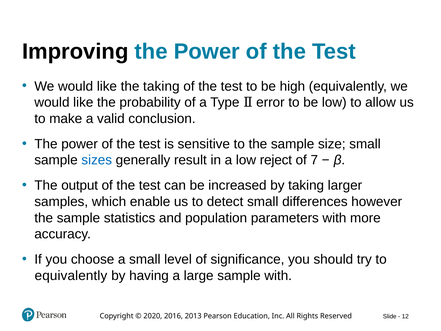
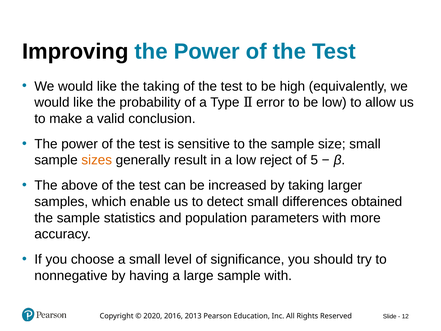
sizes colour: blue -> orange
7: 7 -> 5
output: output -> above
however: however -> obtained
equivalently at (71, 275): equivalently -> nonnegative
